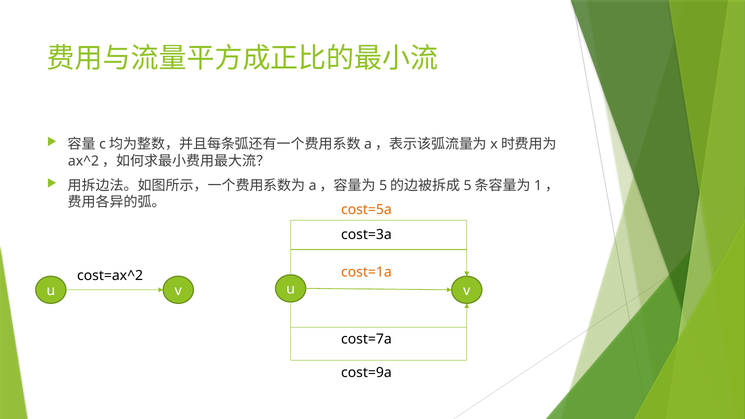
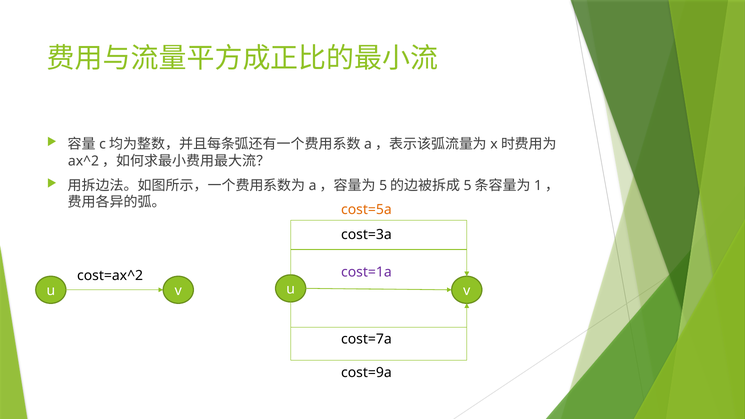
cost=1a colour: orange -> purple
